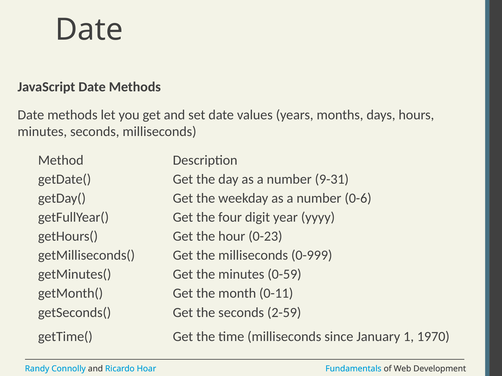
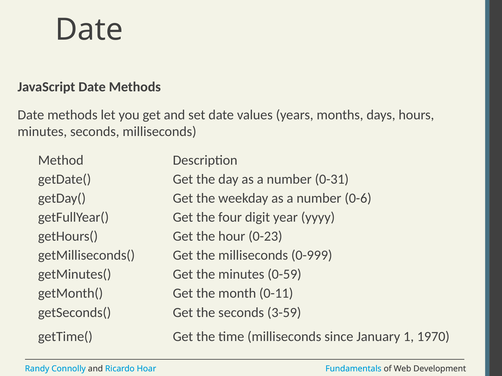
9-31: 9-31 -> 0-31
2-59: 2-59 -> 3-59
